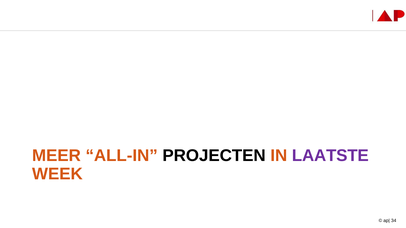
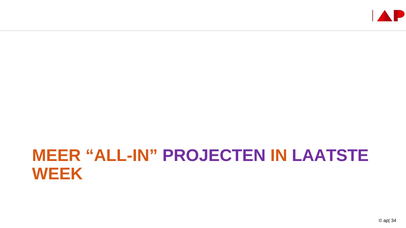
PROJECTEN colour: black -> purple
